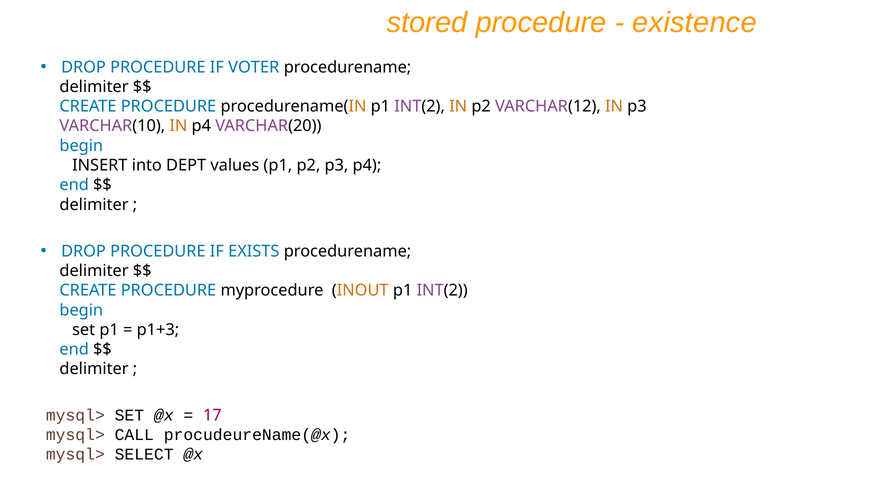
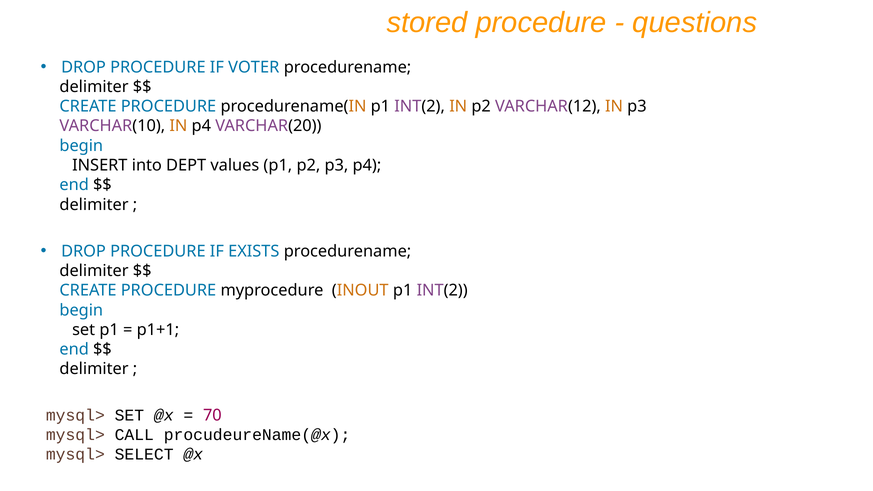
existence: existence -> questions
p1+3: p1+3 -> p1+1
17: 17 -> 70
